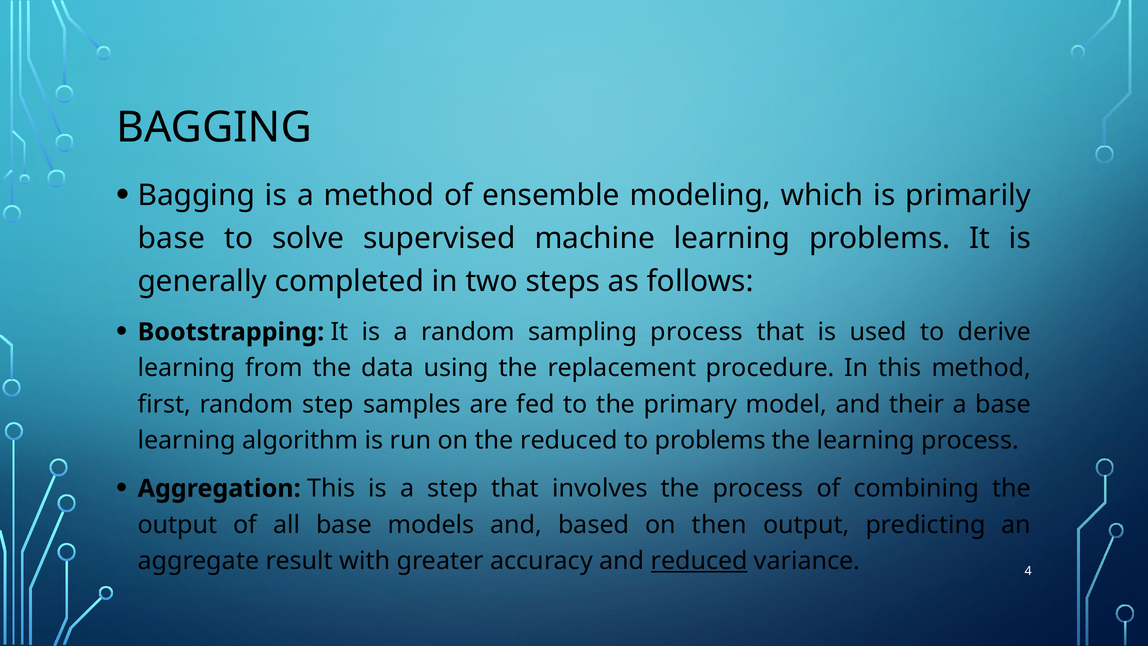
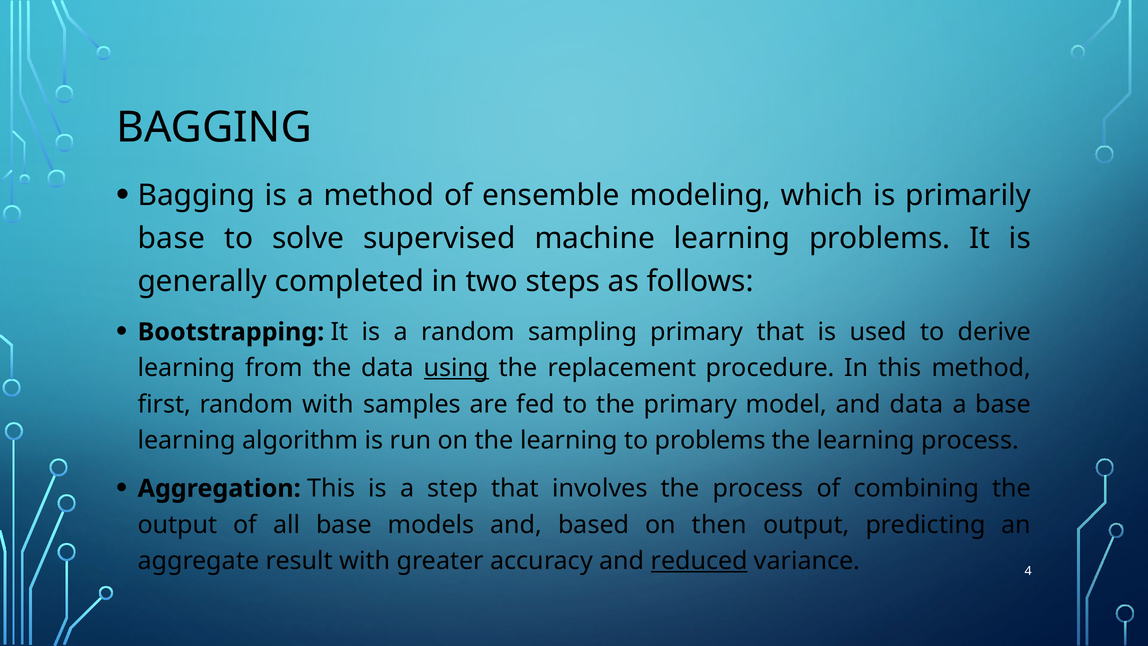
sampling process: process -> primary
using underline: none -> present
random step: step -> with
and their: their -> data
on the reduced: reduced -> learning
